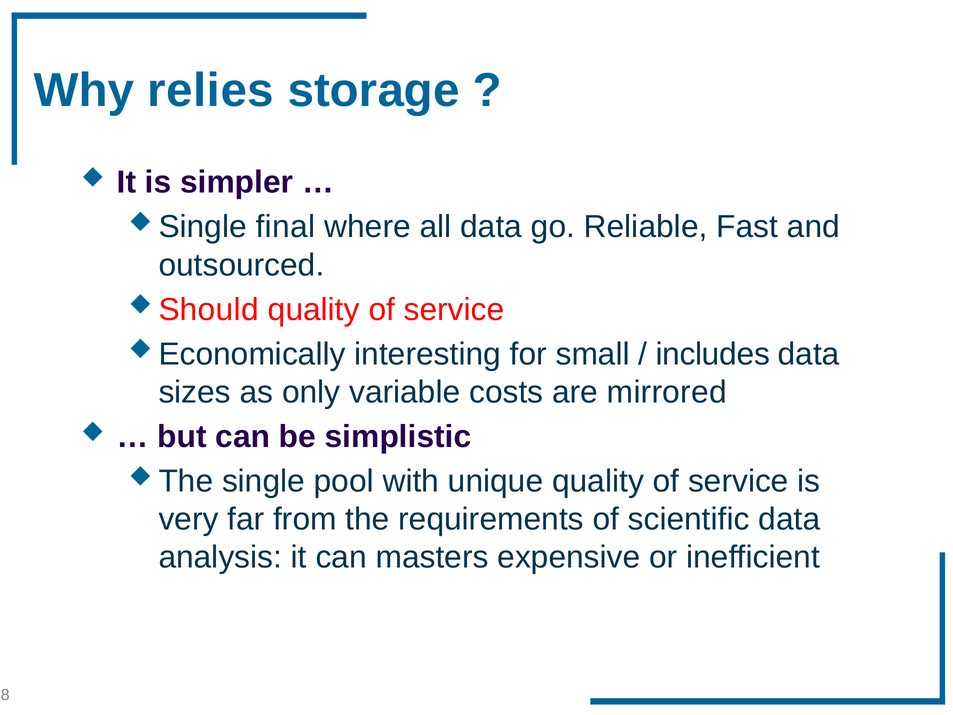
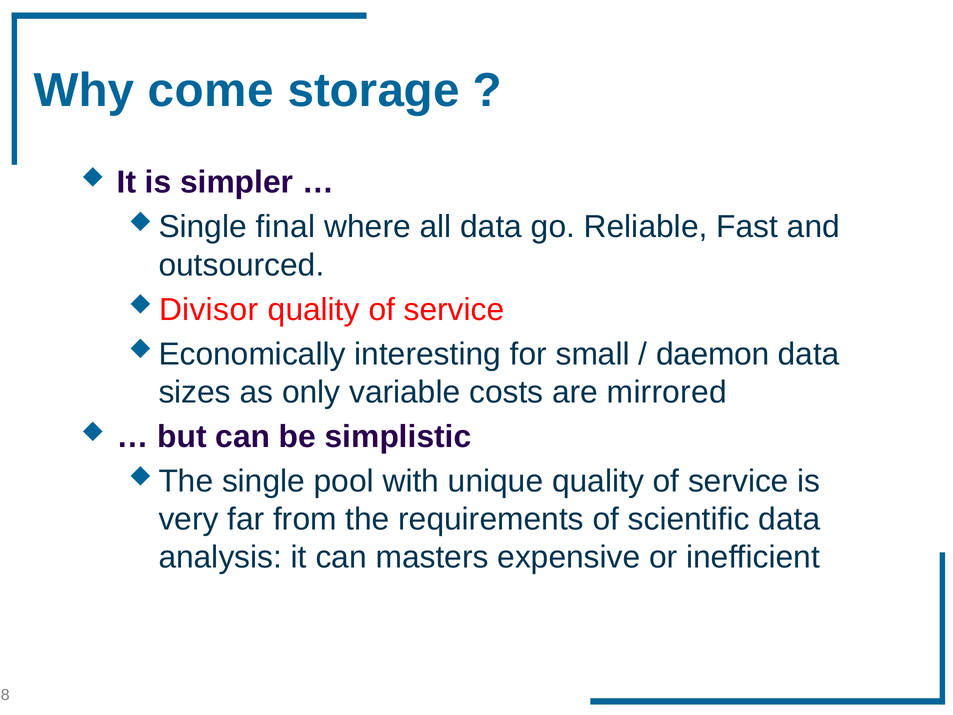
relies: relies -> come
Should: Should -> Divisor
includes: includes -> daemon
